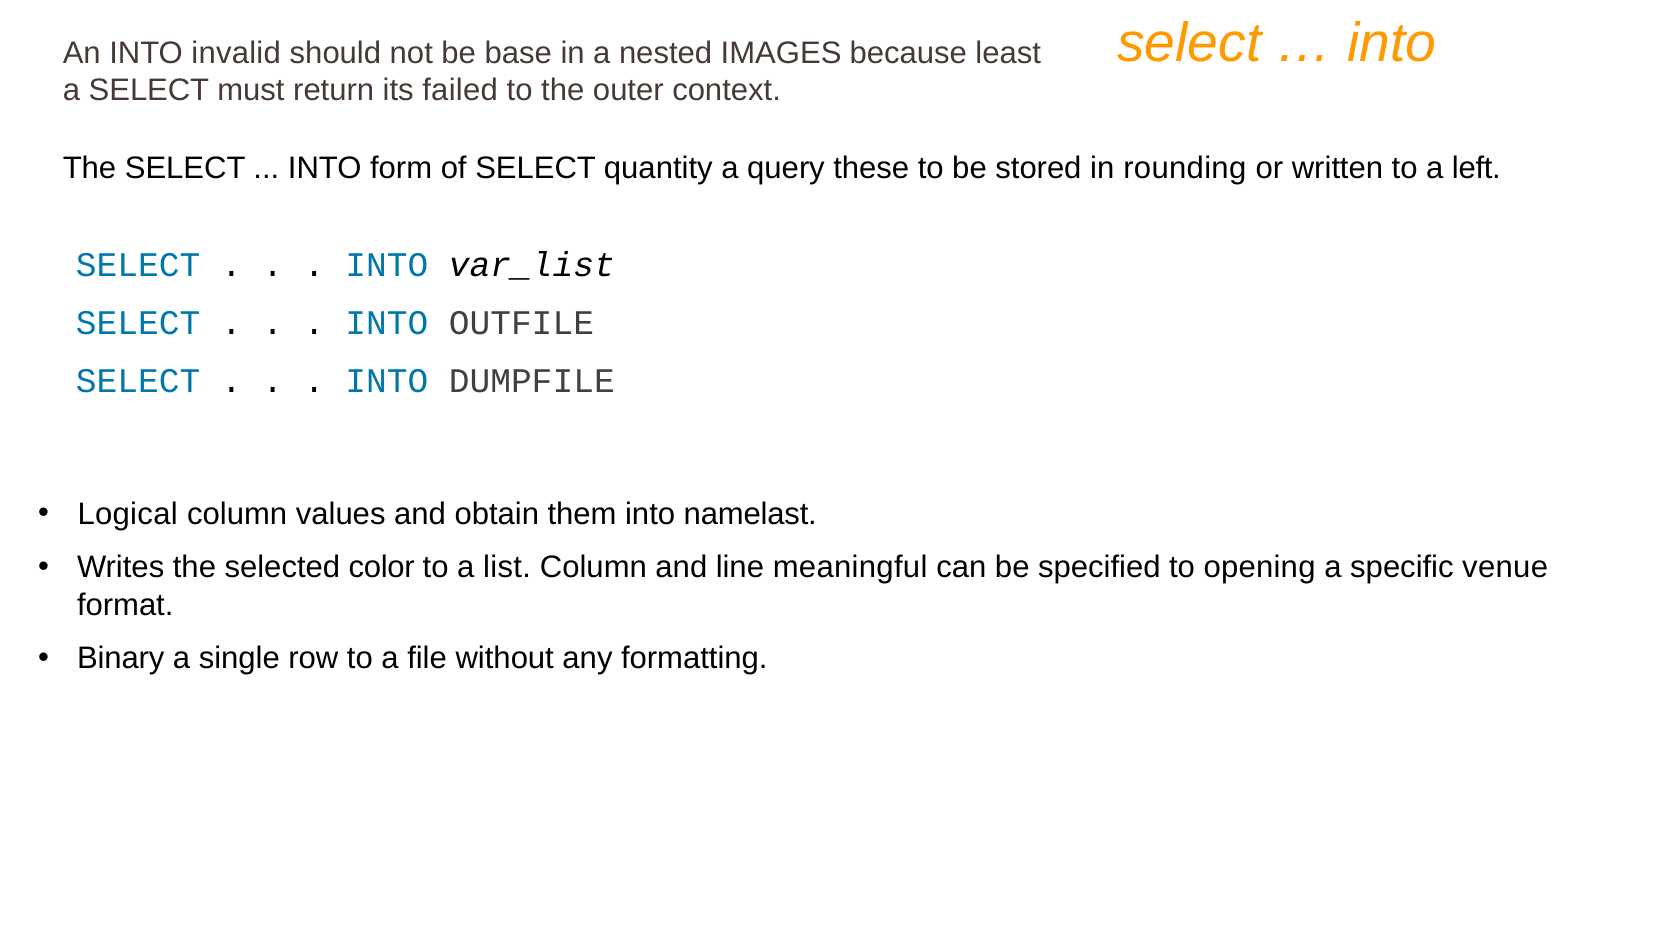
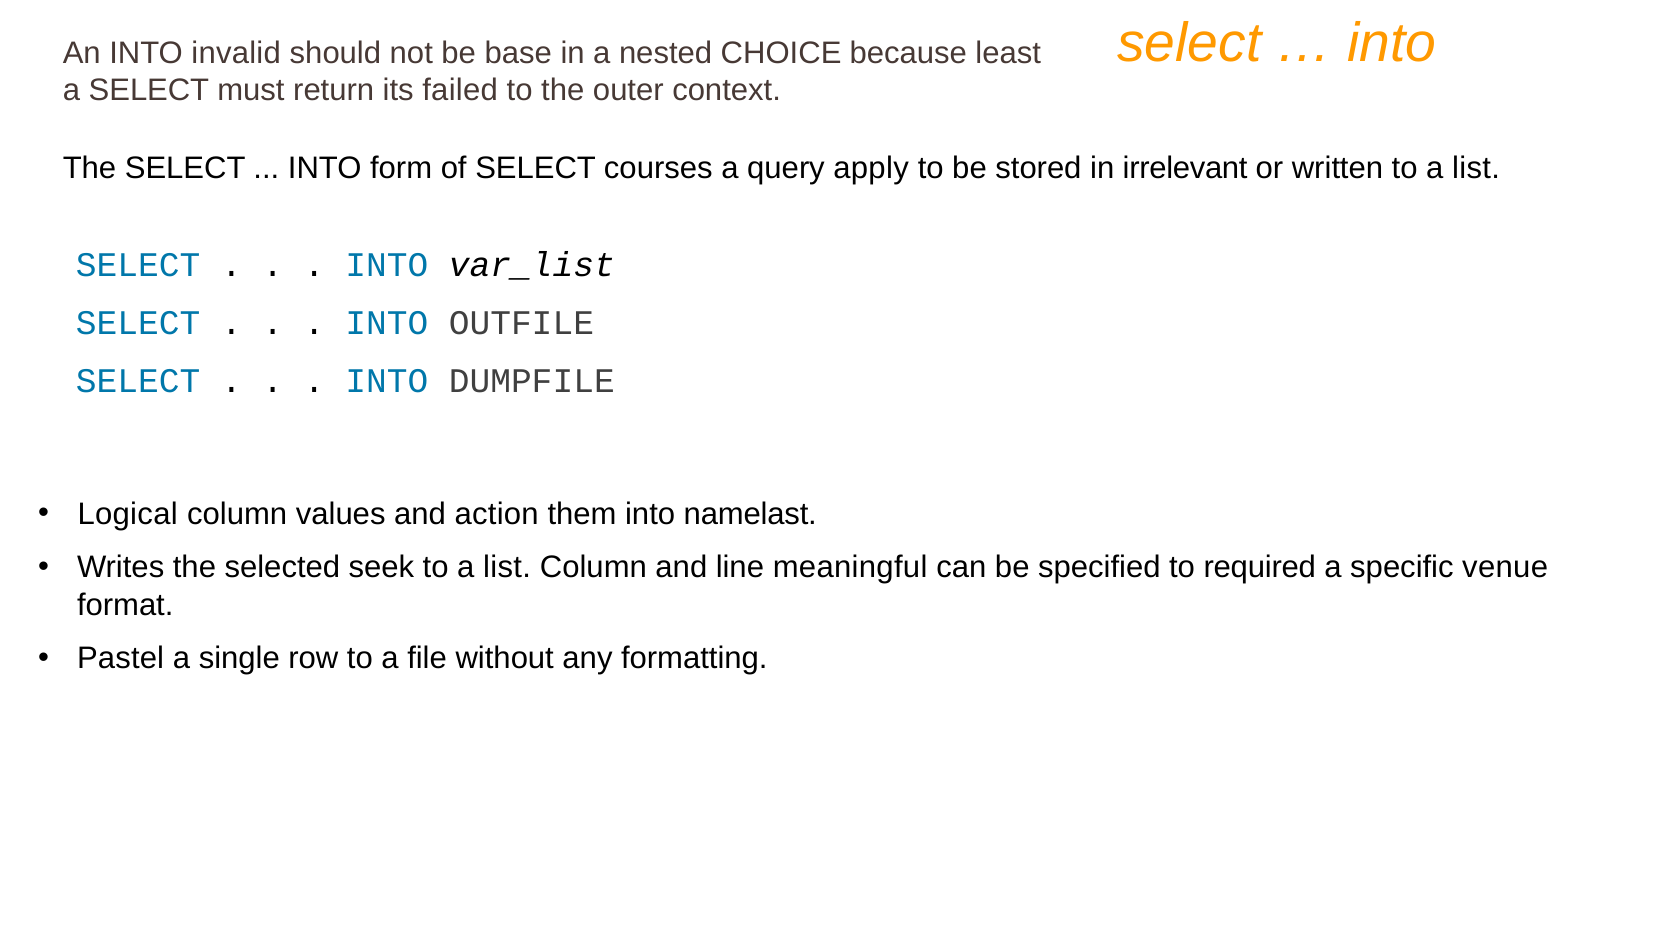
IMAGES: IMAGES -> CHOICE
quantity: quantity -> courses
these: these -> apply
rounding: rounding -> irrelevant
written to a left: left -> list
obtain: obtain -> action
color: color -> seek
opening: opening -> required
Binary: Binary -> Pastel
